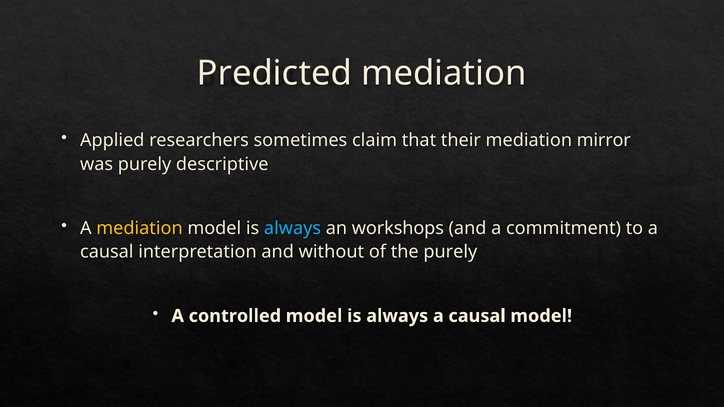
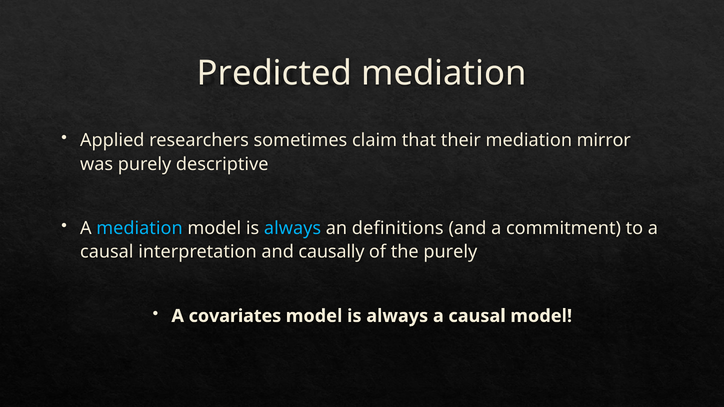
mediation at (139, 228) colour: yellow -> light blue
workshops: workshops -> definitions
without: without -> causally
controlled: controlled -> covariates
